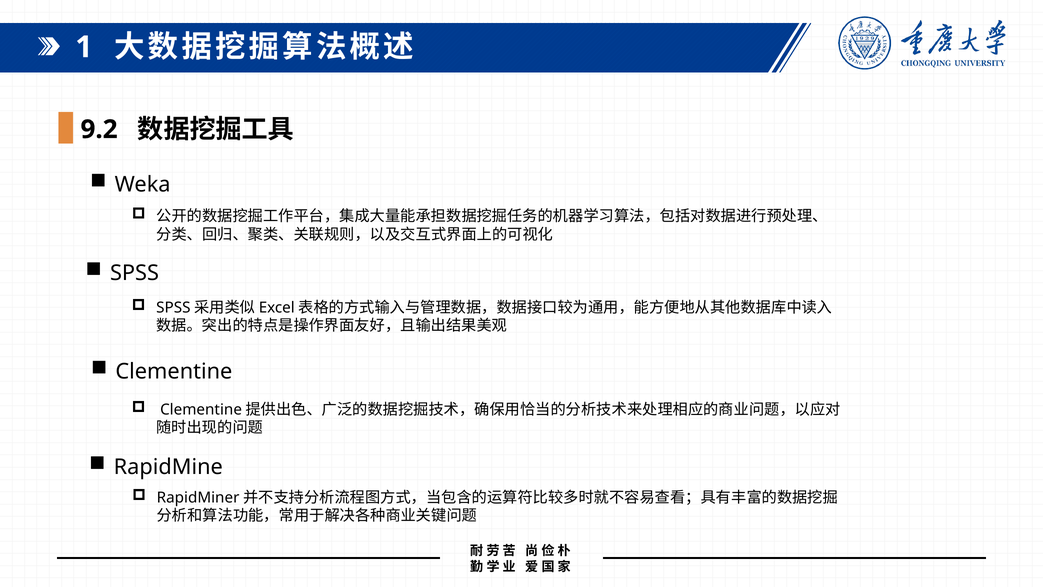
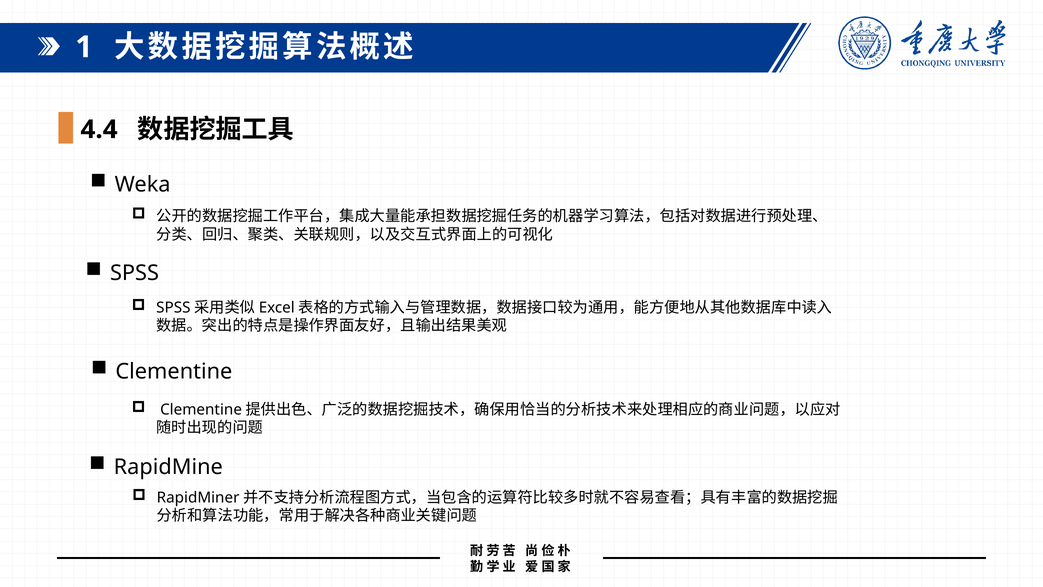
9.2: 9.2 -> 4.4
